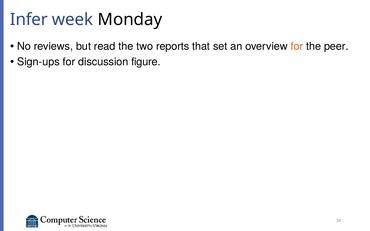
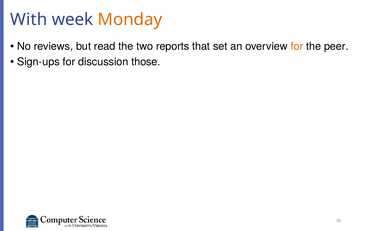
Infer: Infer -> With
Monday colour: black -> orange
figure: figure -> those
